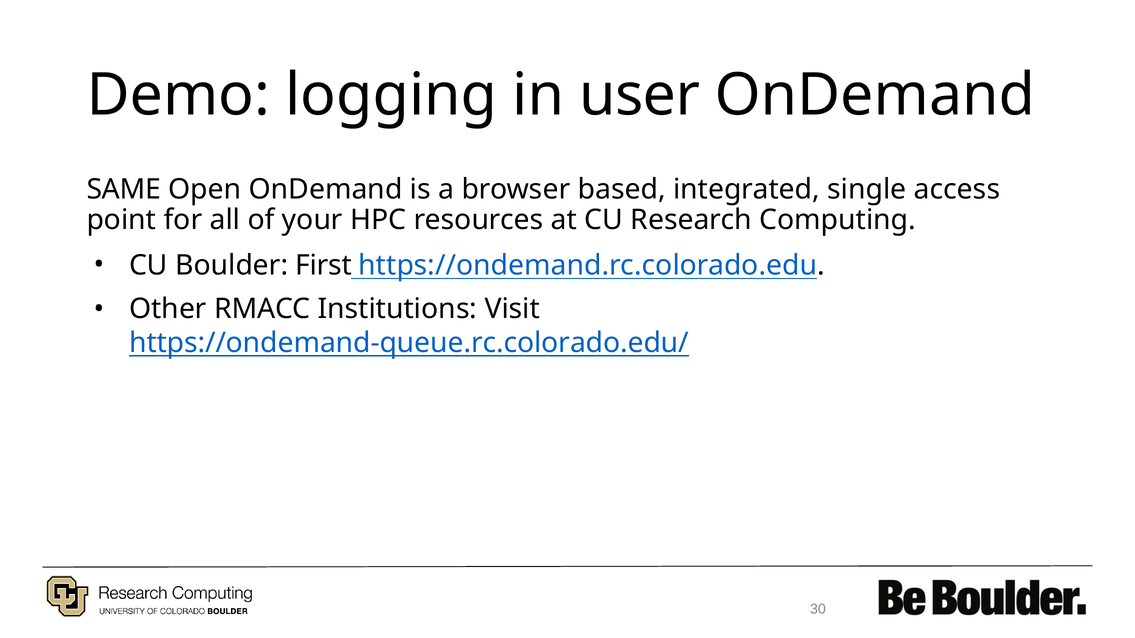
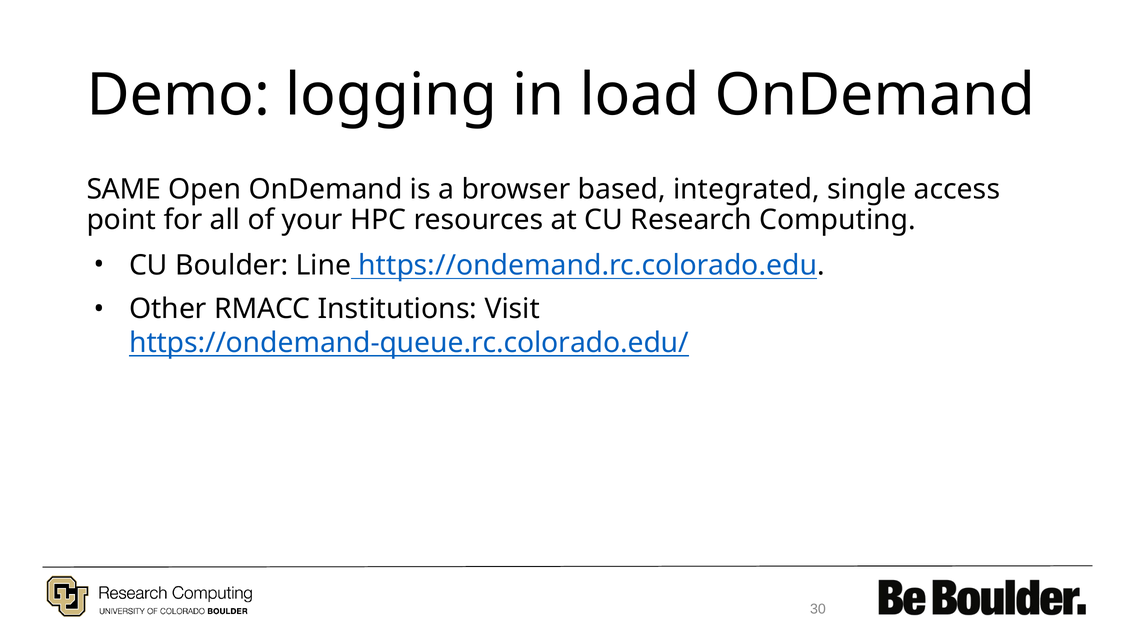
user: user -> load
First: First -> Line
